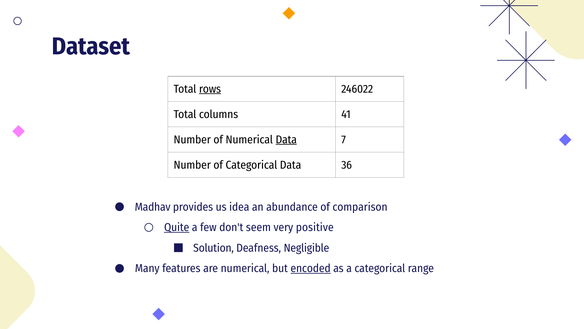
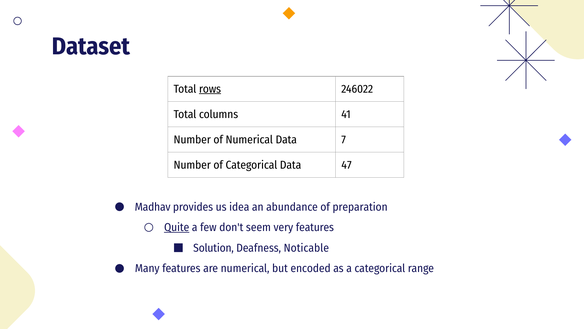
Data at (286, 139) underline: present -> none
36: 36 -> 47
comparison: comparison -> preparation
very positive: positive -> features
Negligible: Negligible -> Noticable
encoded underline: present -> none
